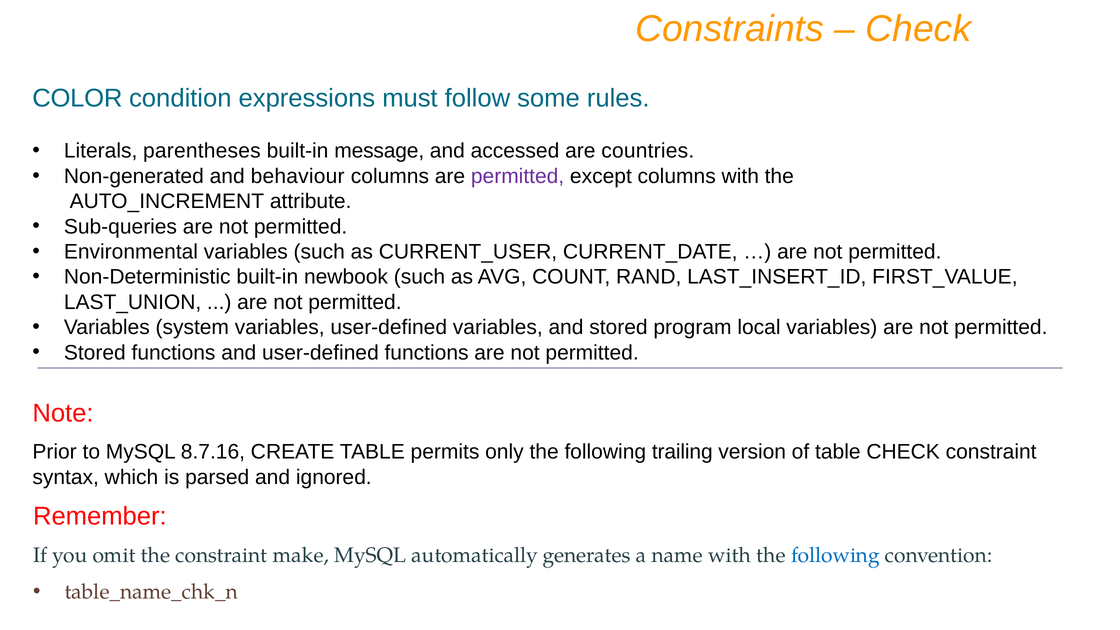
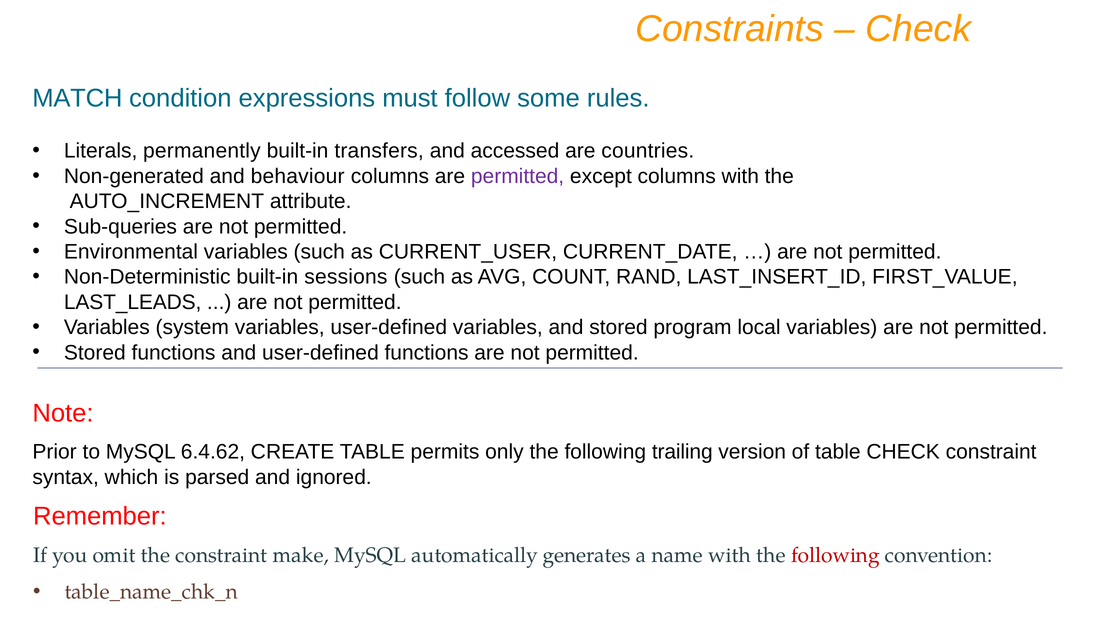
COLOR: COLOR -> MATCH
parentheses: parentheses -> permanently
message: message -> transfers
newbook: newbook -> sessions
LAST_UNION: LAST_UNION -> LAST_LEADS
8.7.16: 8.7.16 -> 6.4.62
following at (835, 555) colour: blue -> red
